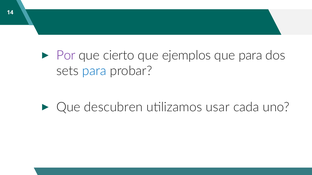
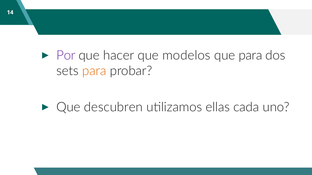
cierto: cierto -> hacer
ejemplos: ejemplos -> modelos
para at (94, 71) colour: blue -> orange
usar: usar -> ellas
